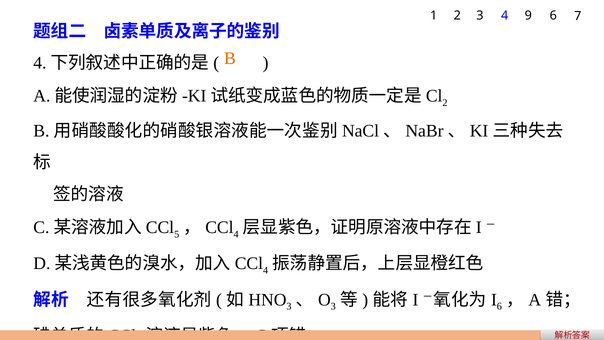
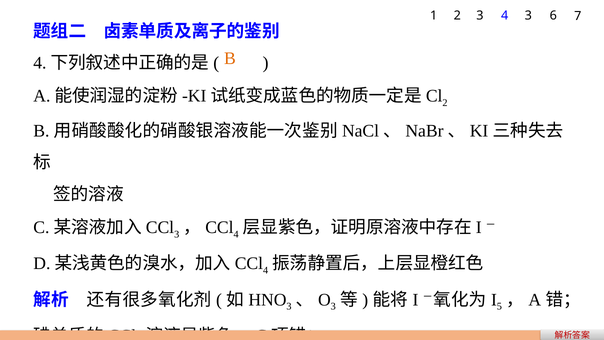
4 9: 9 -> 3
5 at (177, 234): 5 -> 3
6 at (499, 306): 6 -> 5
